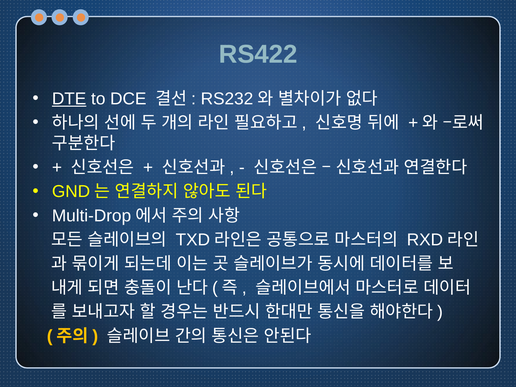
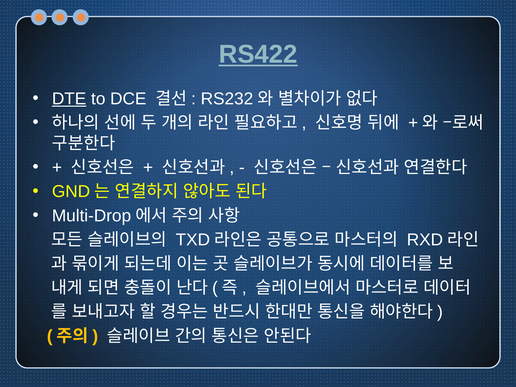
RS422 underline: none -> present
